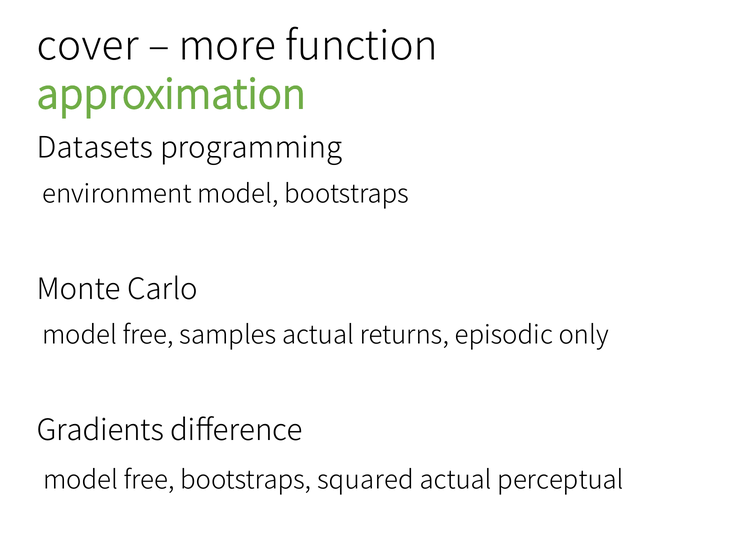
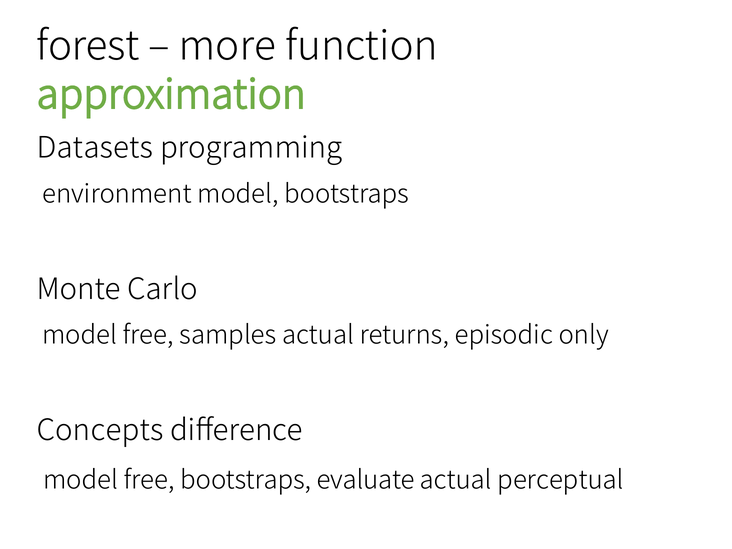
cover: cover -> forest
Gradients: Gradients -> Concepts
squared: squared -> evaluate
